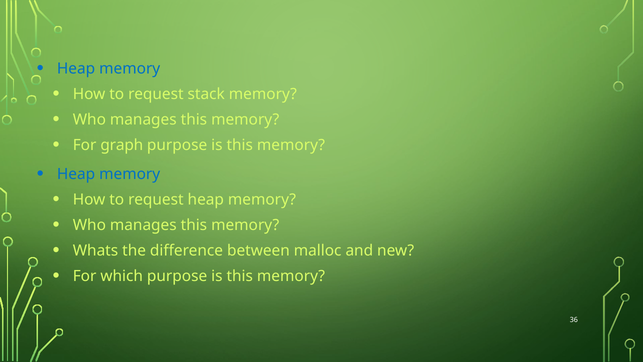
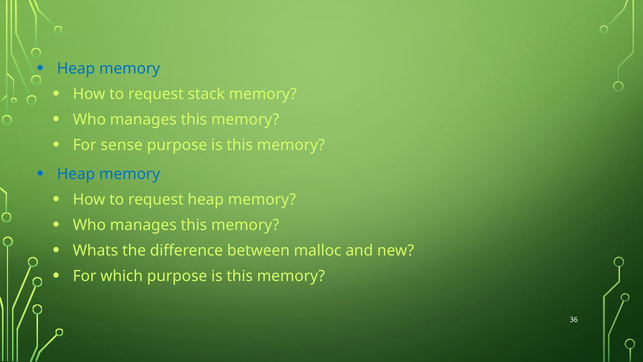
graph: graph -> sense
